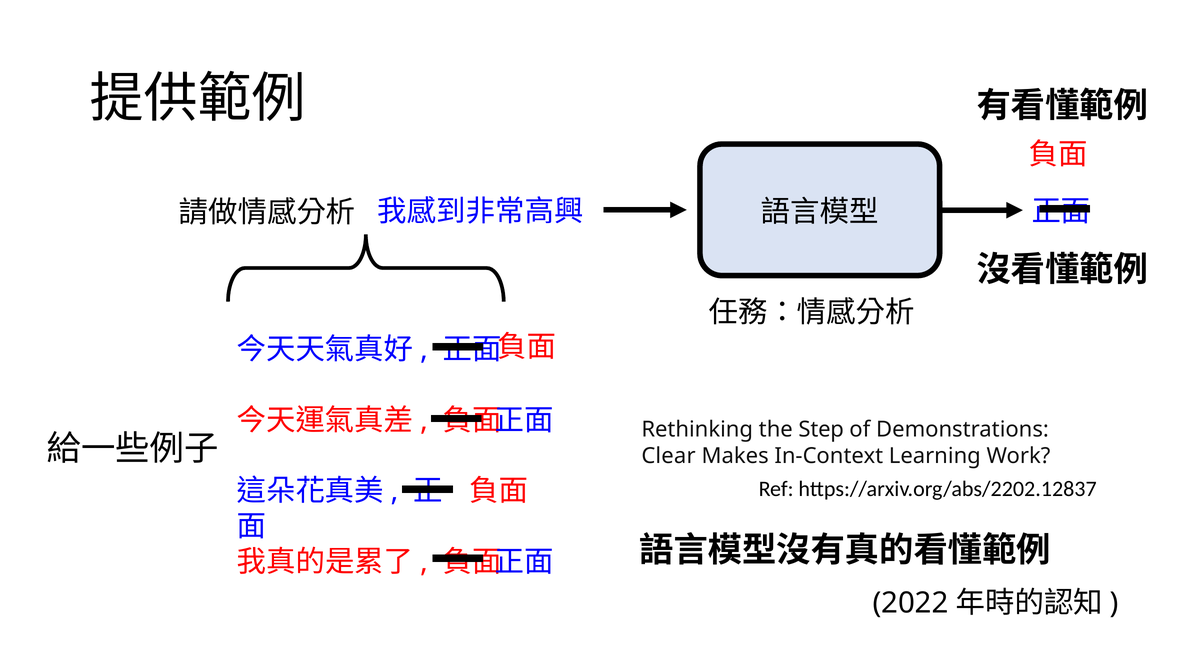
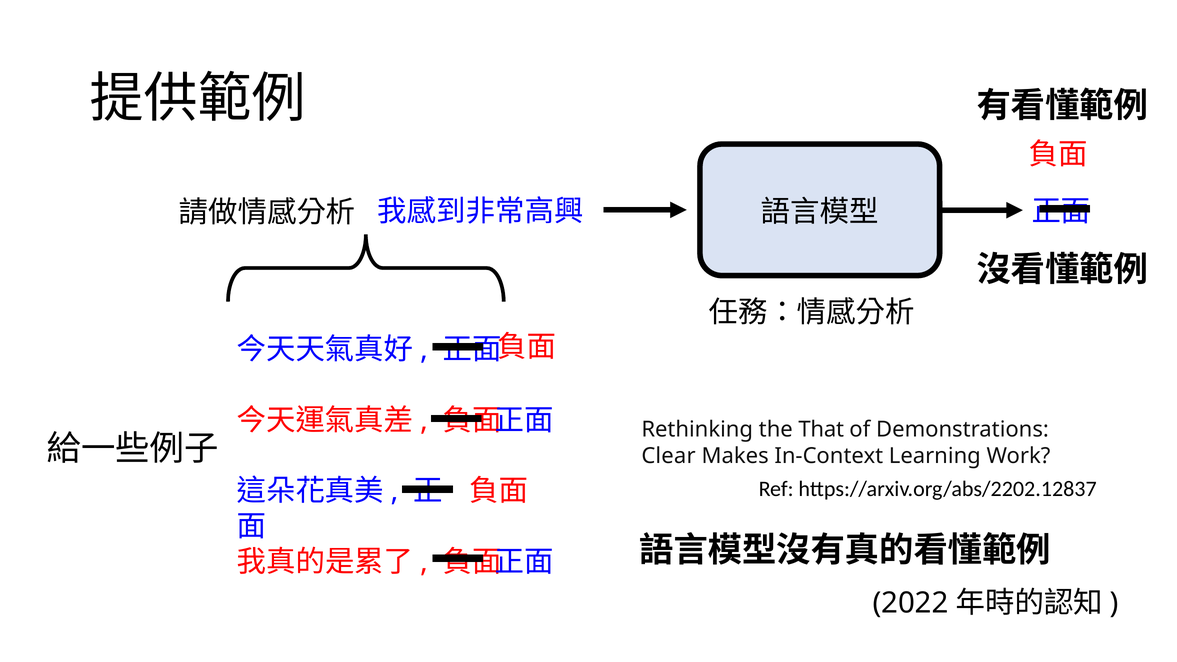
Step: Step -> That
